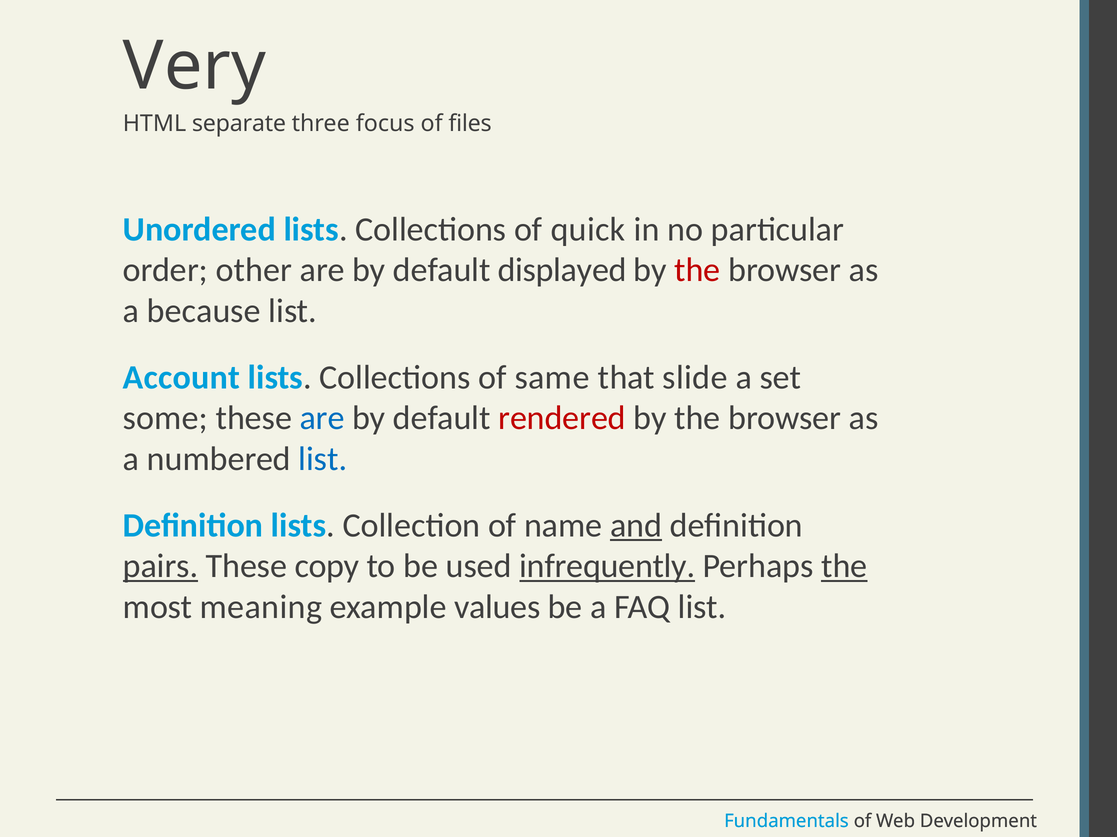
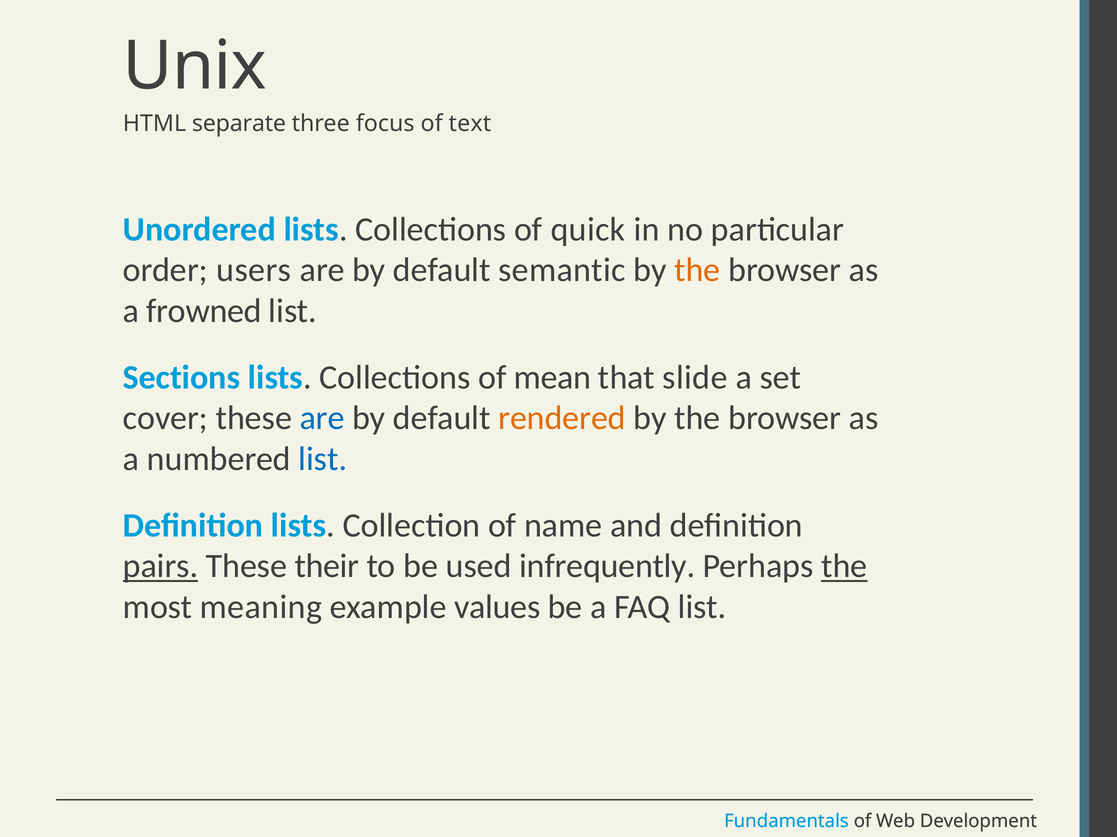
Very: Very -> Unix
files: files -> text
other: other -> users
displayed: displayed -> semantic
the at (697, 270) colour: red -> orange
because: because -> frowned
Account: Account -> Sections
same: same -> mean
some: some -> cover
rendered colour: red -> orange
and underline: present -> none
copy: copy -> their
infrequently underline: present -> none
